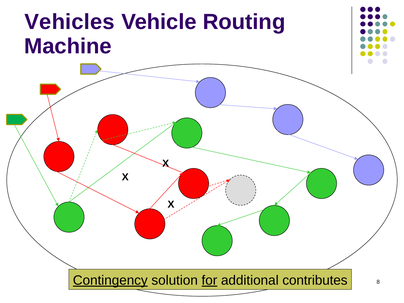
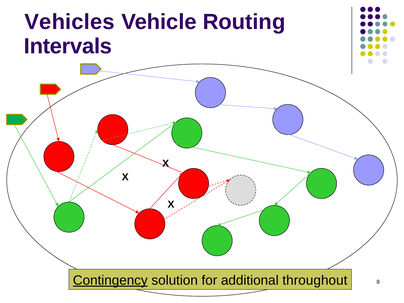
Machine: Machine -> Intervals
for underline: present -> none
contributes: contributes -> throughout
